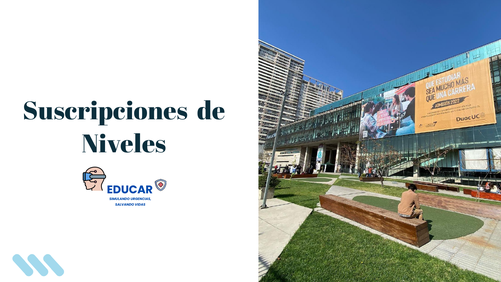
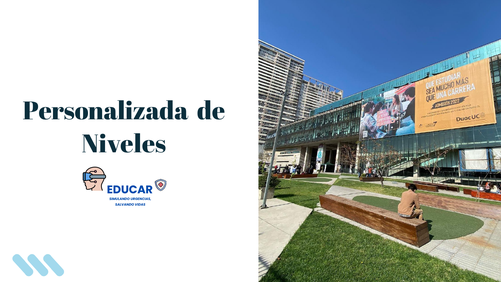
Suscripciones: Suscripciones -> Personalizada
